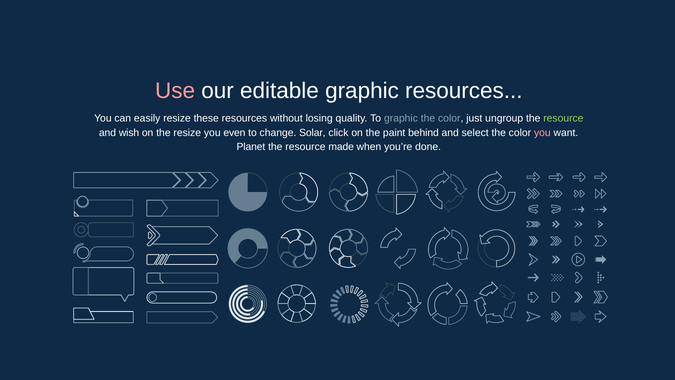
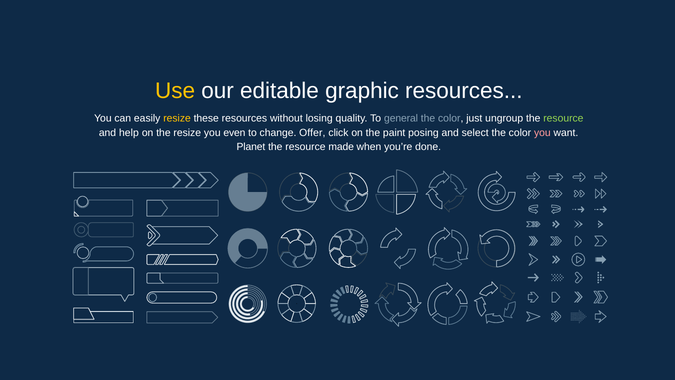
Use colour: pink -> yellow
resize at (177, 118) colour: white -> yellow
To graphic: graphic -> general
wish: wish -> help
Solar: Solar -> Offer
behind: behind -> posing
